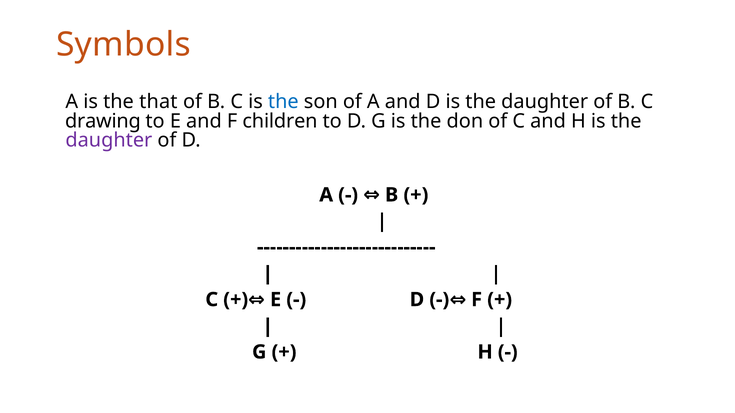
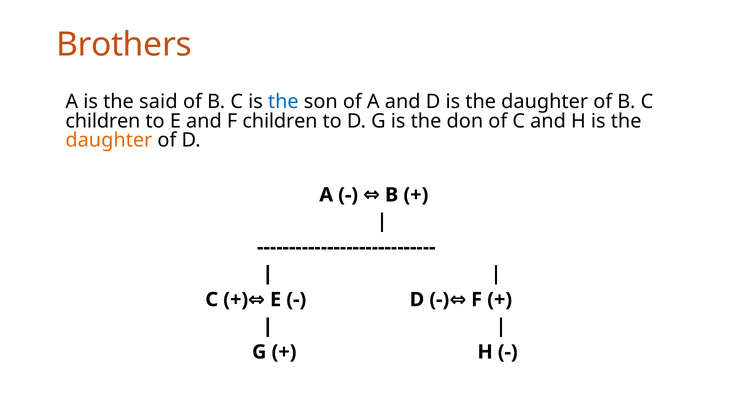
Symbols: Symbols -> Brothers
that: that -> said
drawing at (103, 121): drawing -> children
daughter at (109, 140) colour: purple -> orange
